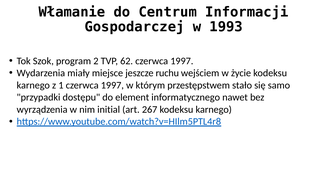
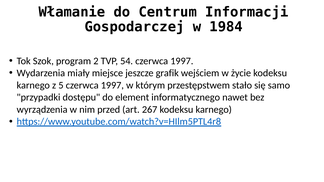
1993: 1993 -> 1984
62: 62 -> 54
ruchu: ruchu -> grafik
1: 1 -> 5
initial: initial -> przed
